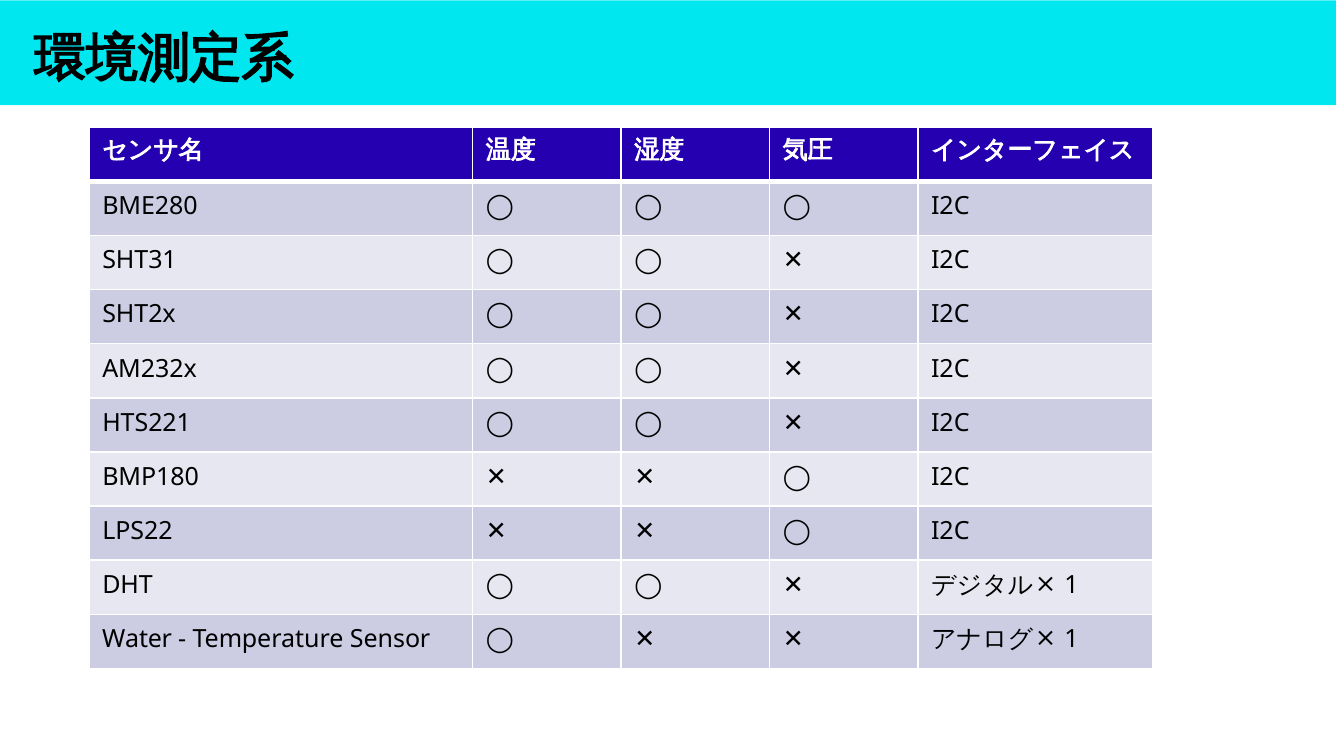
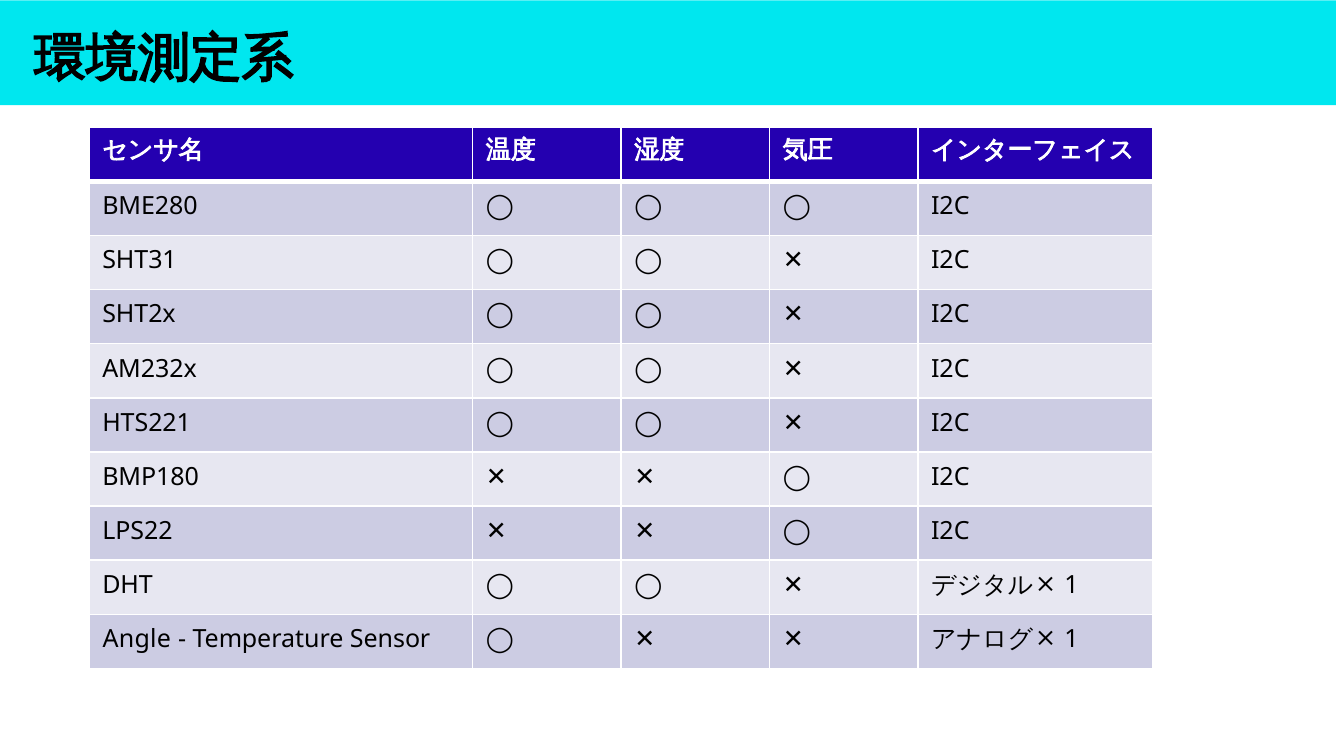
Water: Water -> Angle
